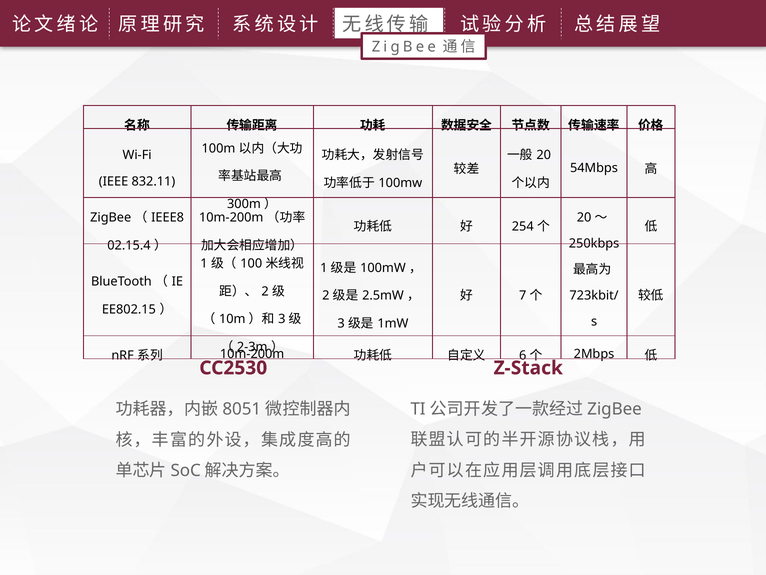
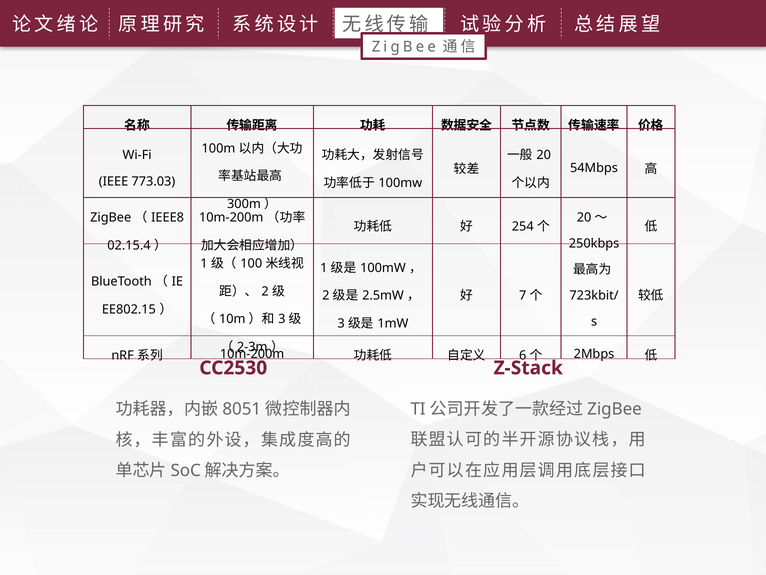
832.11: 832.11 -> 773.03
